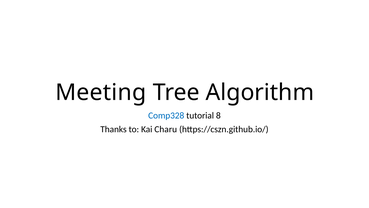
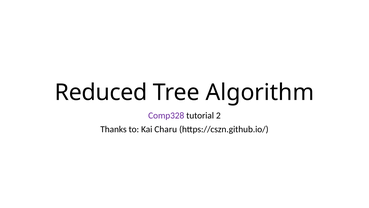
Meeting: Meeting -> Reduced
Comp328 colour: blue -> purple
8: 8 -> 2
